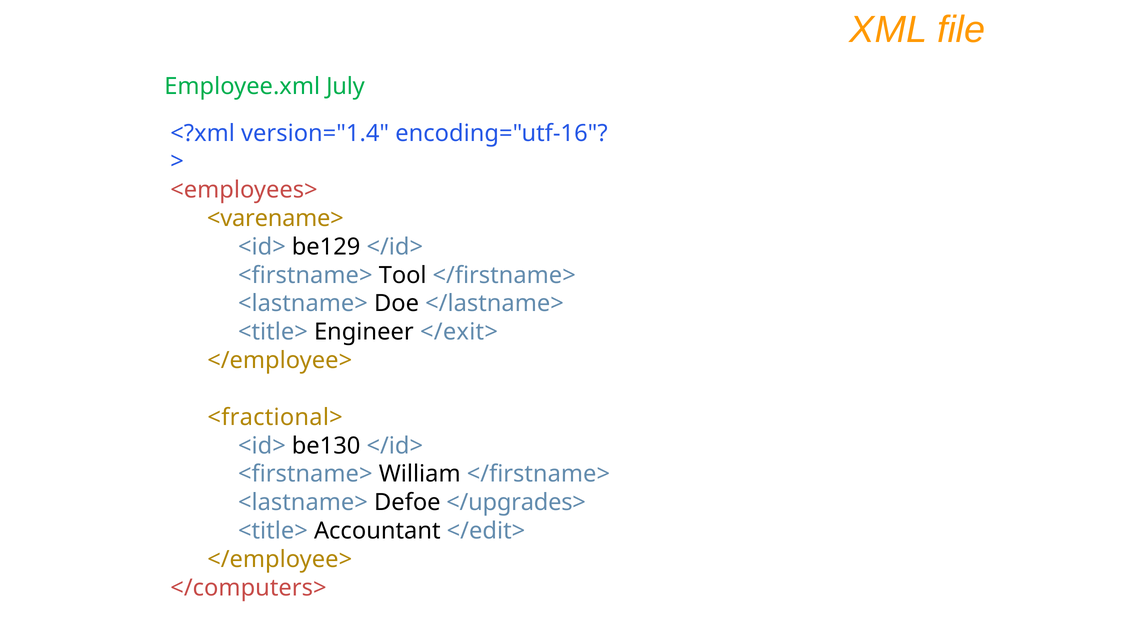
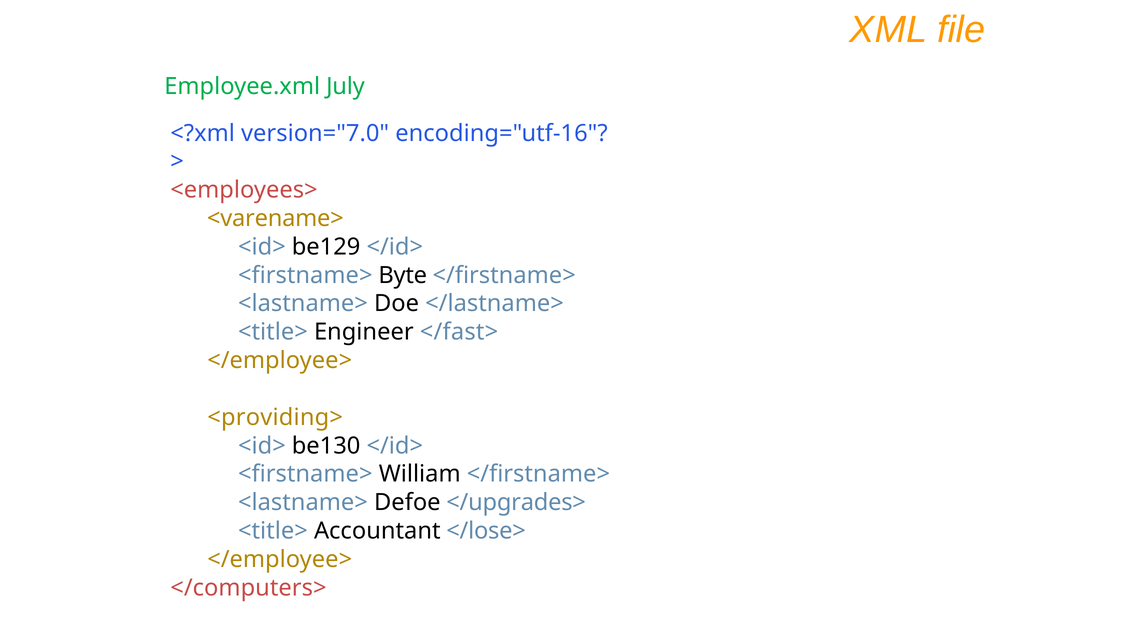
version="1.4: version="1.4 -> version="7.0
Tool: Tool -> Byte
</exit>: </exit> -> </fast>
<fractional>: <fractional> -> <providing>
</edit>: </edit> -> </lose>
